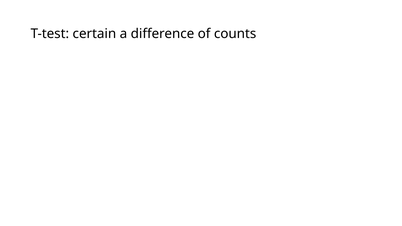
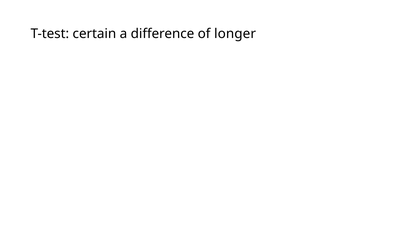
counts: counts -> longer
